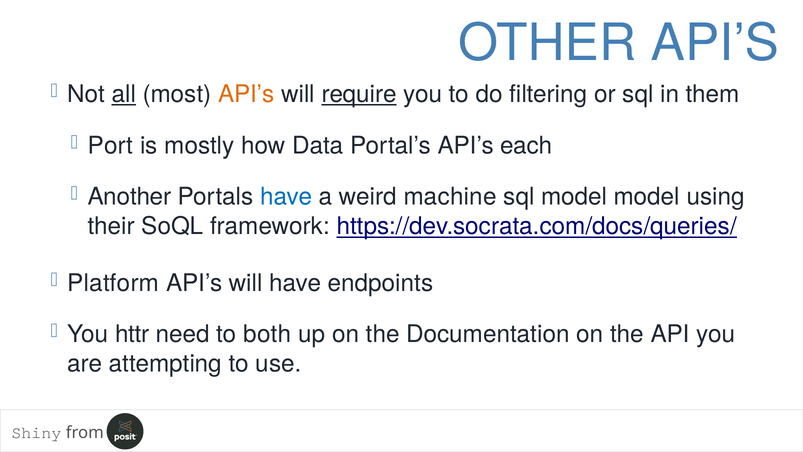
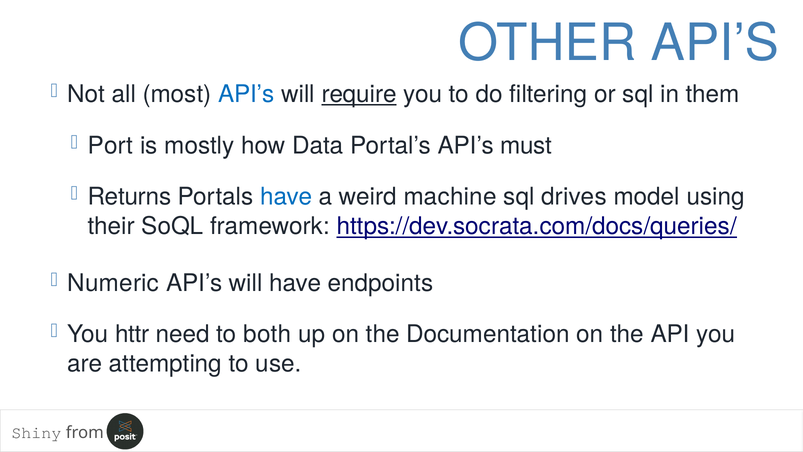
all underline: present -> none
API’s at (246, 94) colour: orange -> blue
each: each -> must
Another: Another -> Returns
sql model: model -> drives
Platform: Platform -> Numeric
